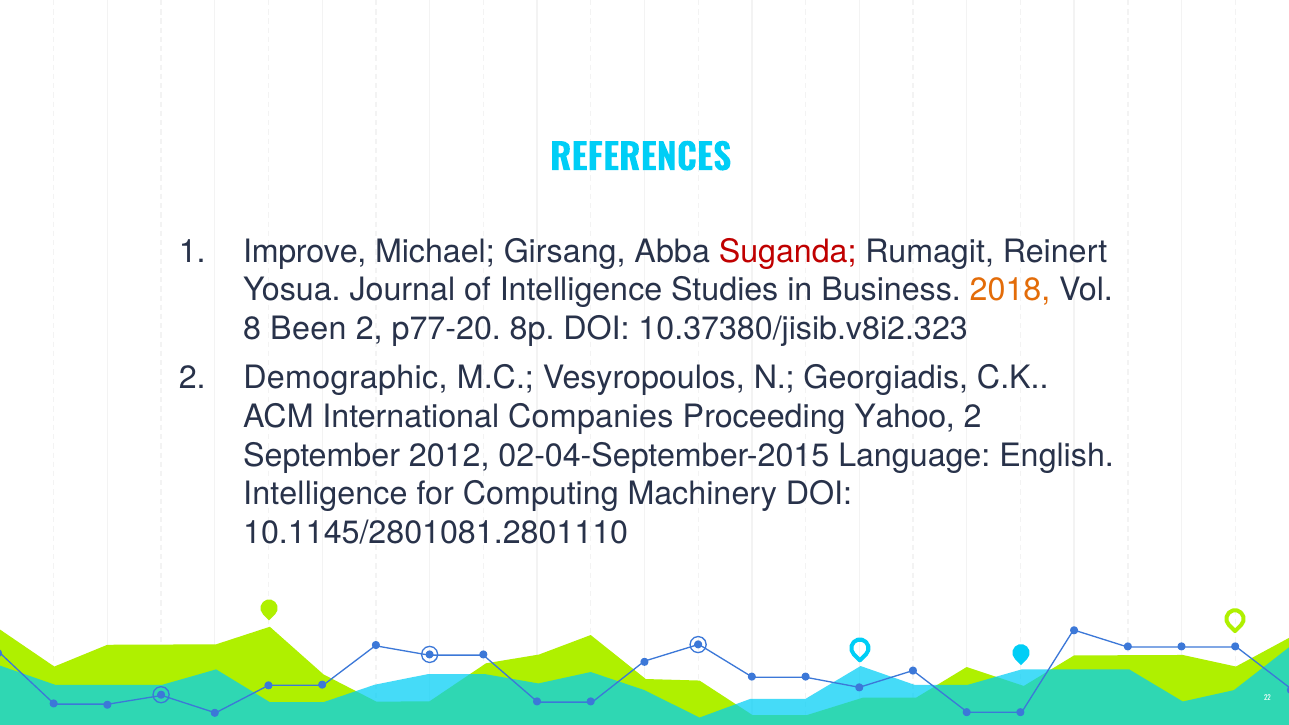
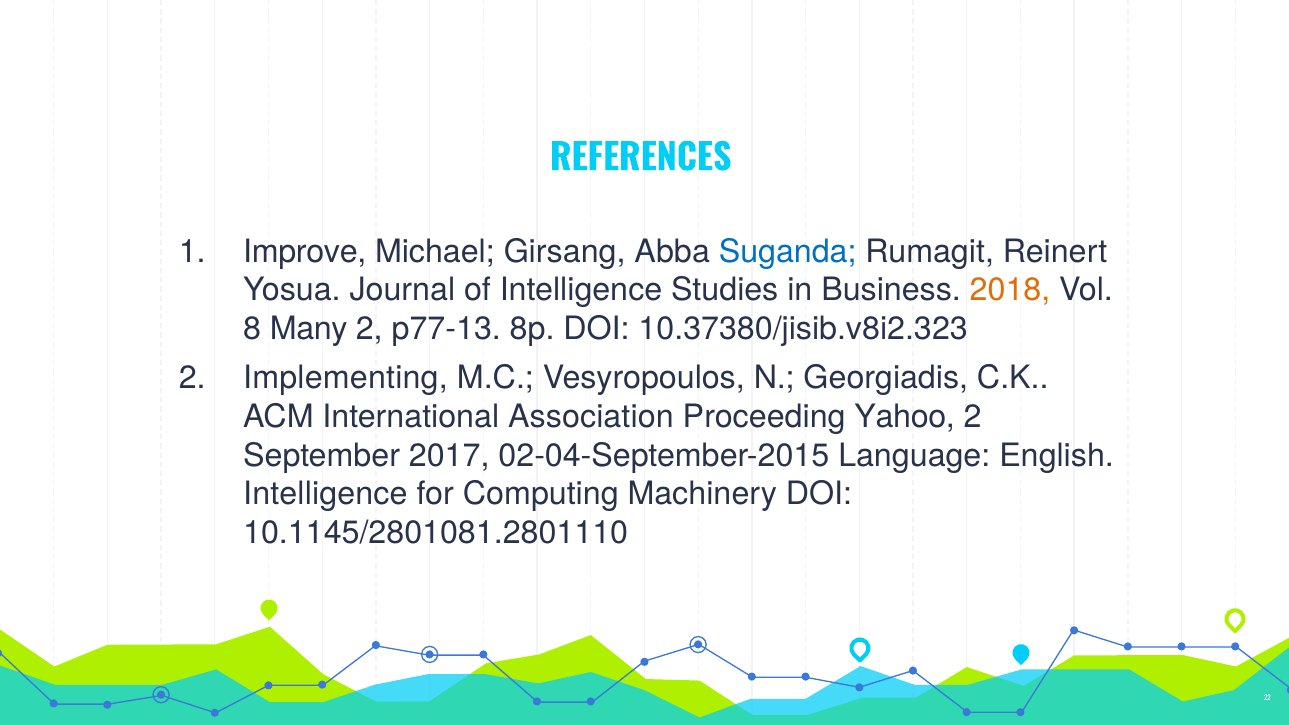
Suganda colour: red -> blue
Been: Been -> Many
p77-20: p77-20 -> p77-13
Demographic: Demographic -> Implementing
Companies: Companies -> Association
2012: 2012 -> 2017
